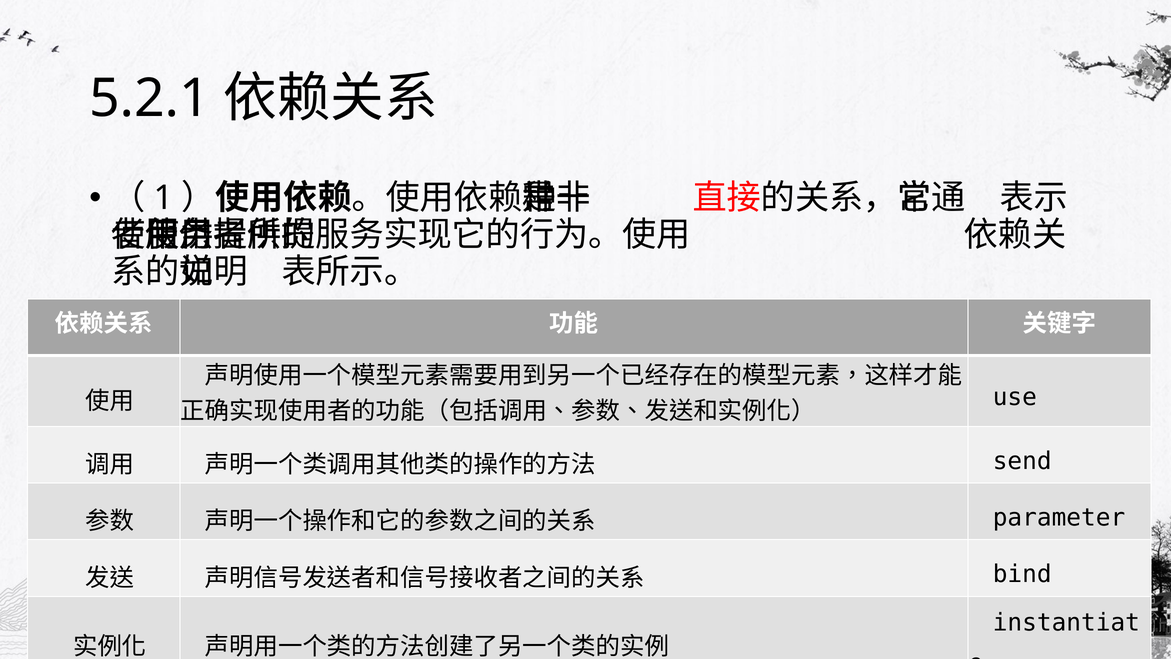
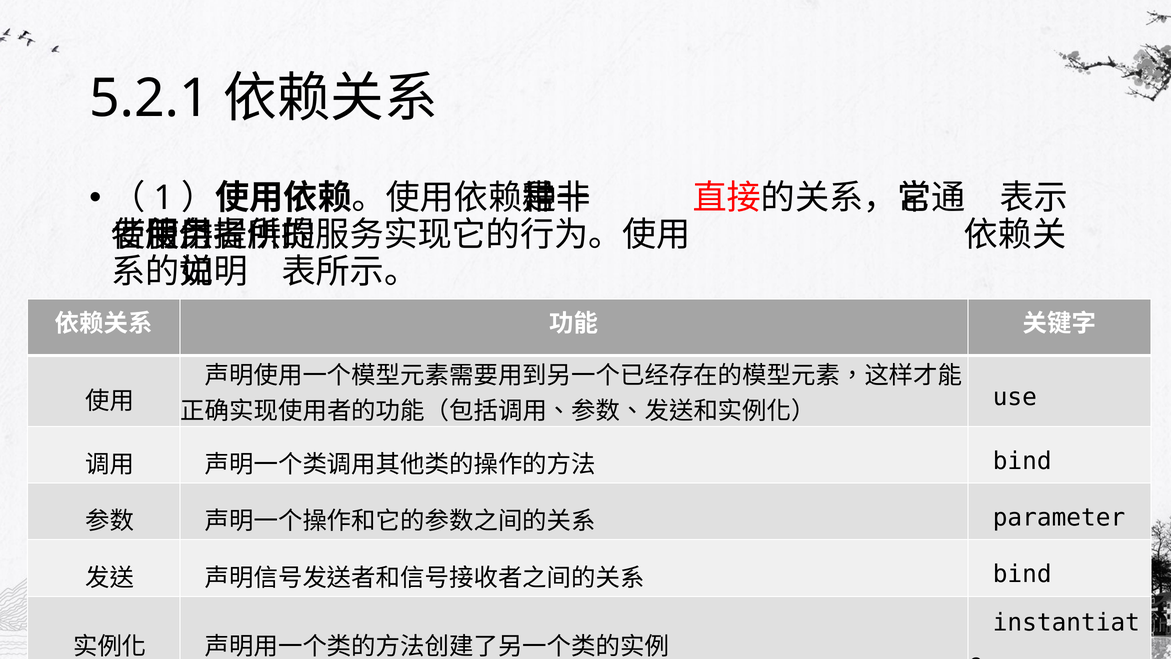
send at (1022, 461): send -> bind
